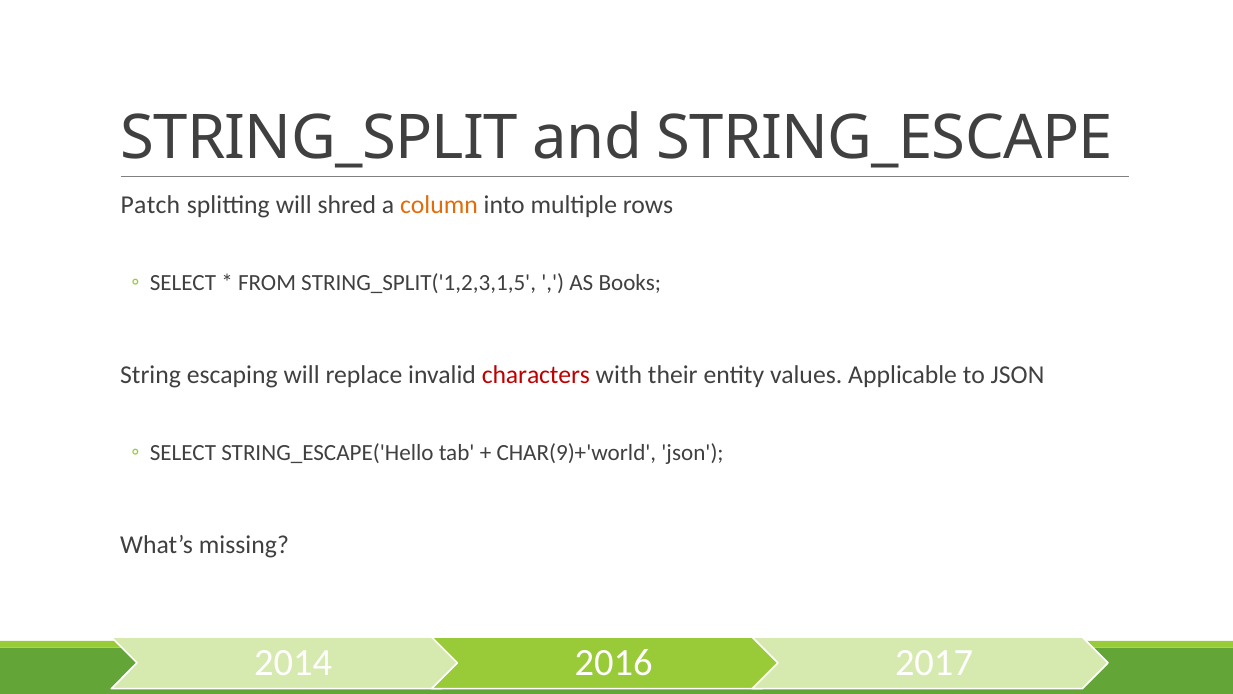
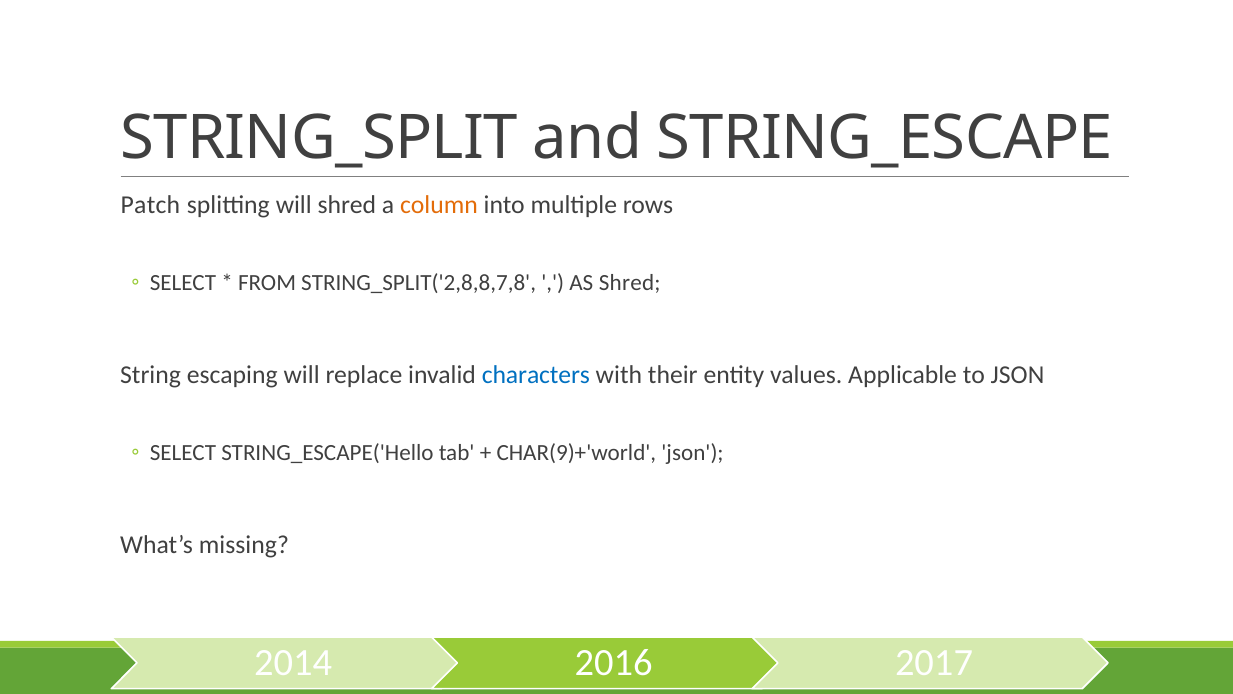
STRING_SPLIT('1,2,3,1,5: STRING_SPLIT('1,2,3,1,5 -> STRING_SPLIT('2,8,8,7,8
AS Books: Books -> Shred
characters colour: red -> blue
